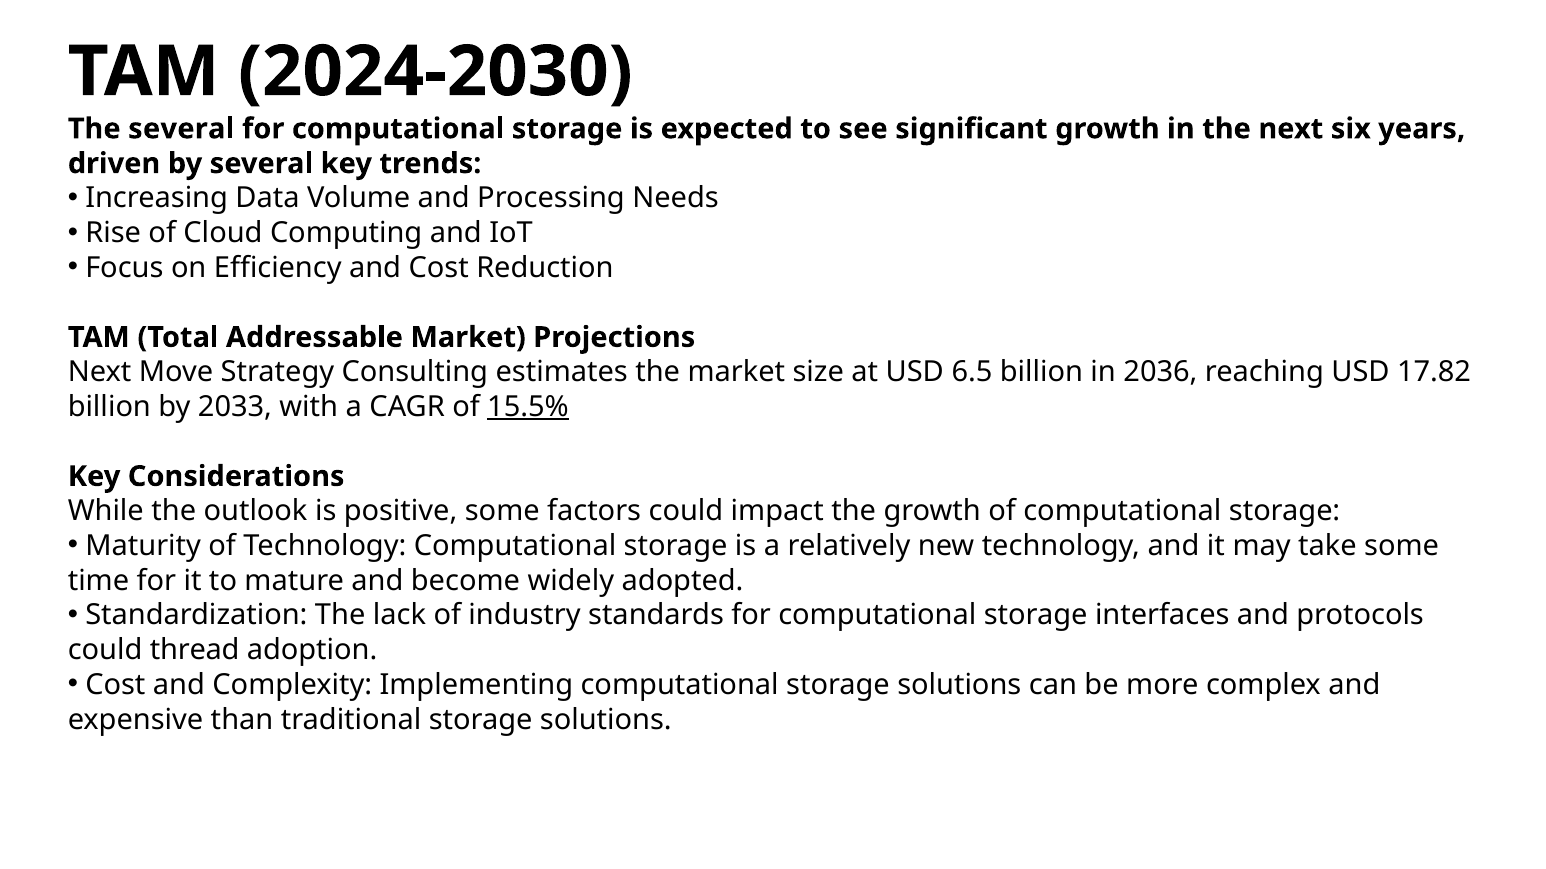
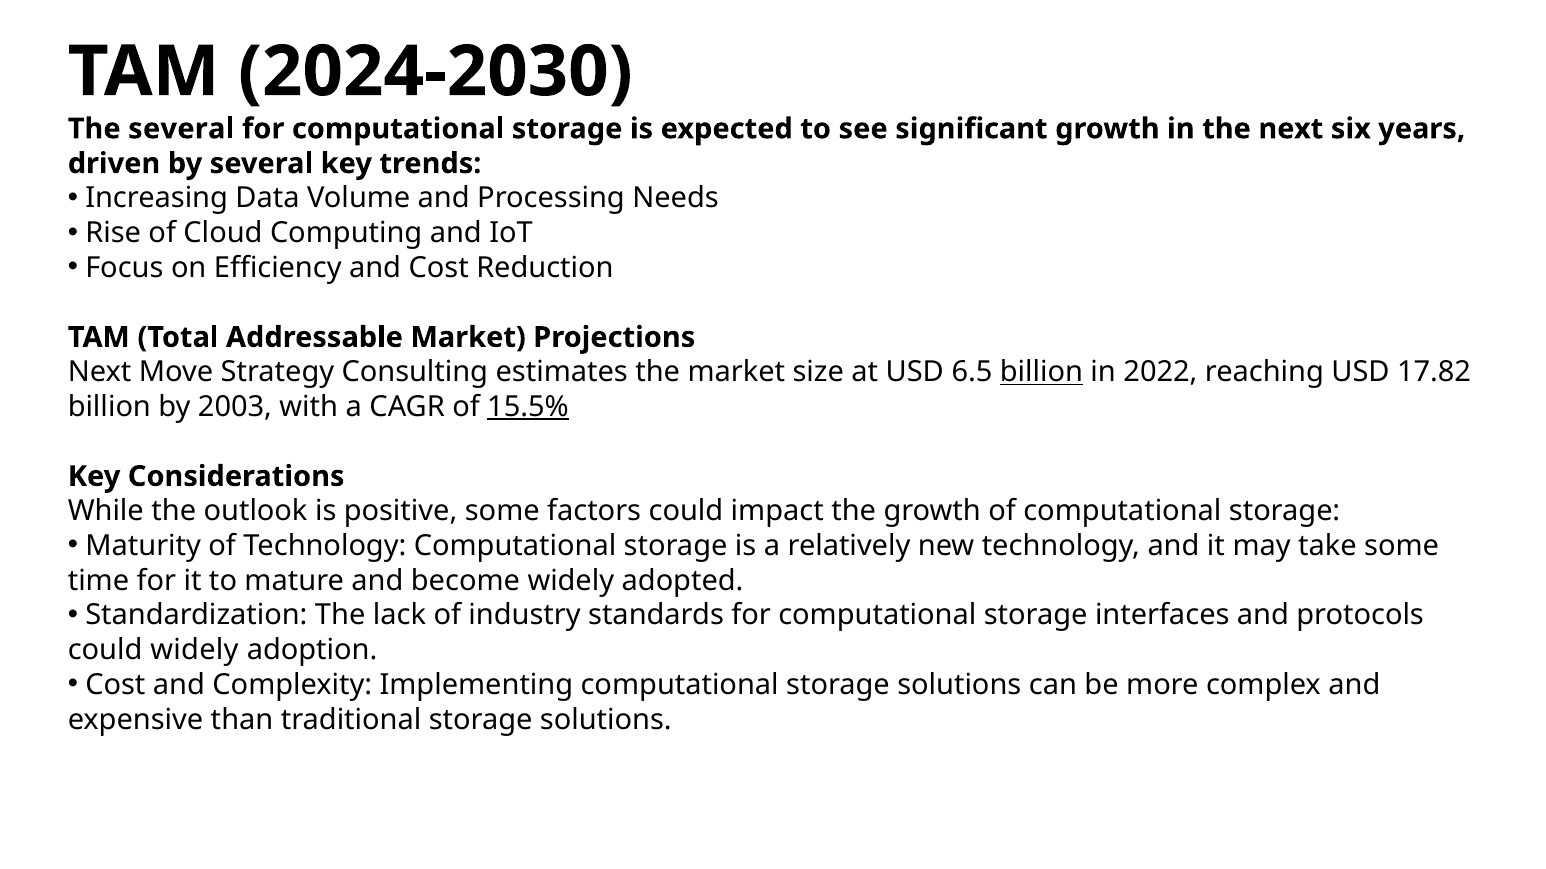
billion at (1041, 372) underline: none -> present
2036: 2036 -> 2022
2033: 2033 -> 2003
could thread: thread -> widely
